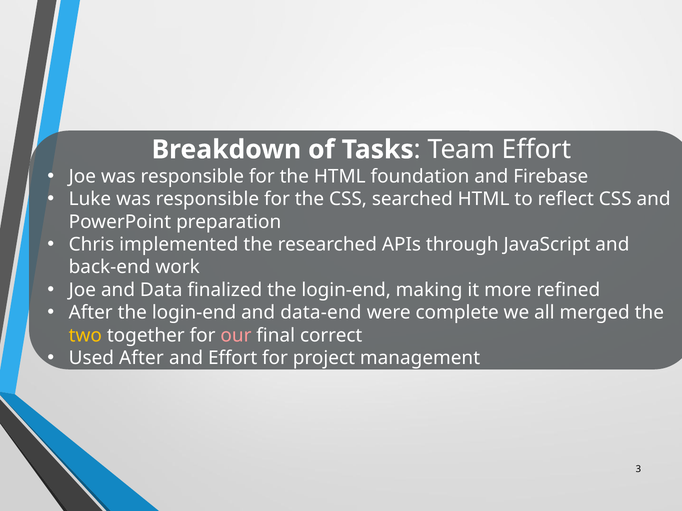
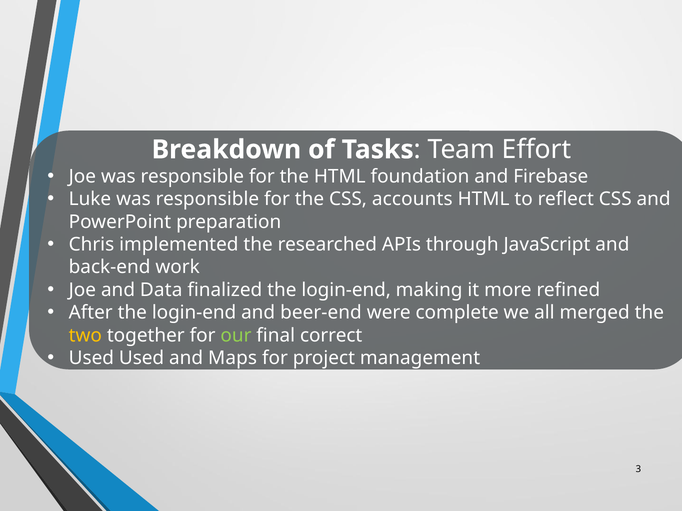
searched: searched -> accounts
data-end: data-end -> beer-end
our colour: pink -> light green
Used After: After -> Used
and Effort: Effort -> Maps
